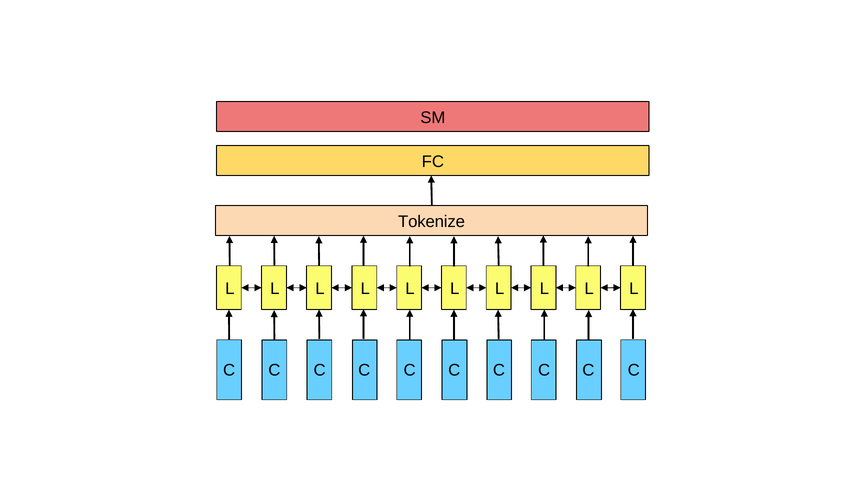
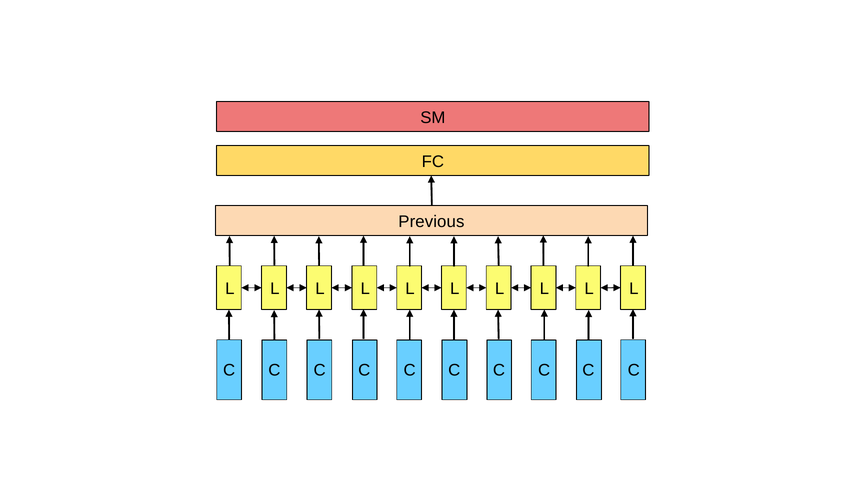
Tokenize: Tokenize -> Previous
